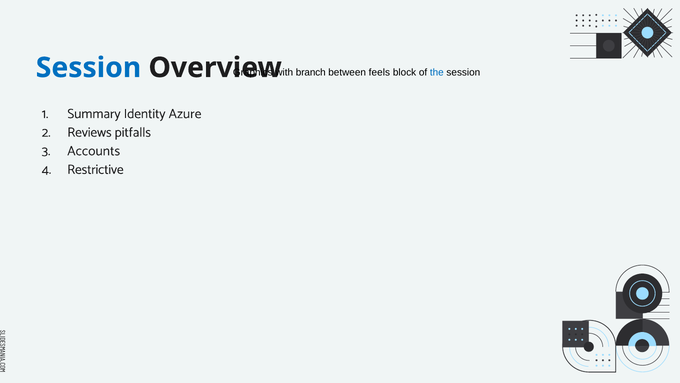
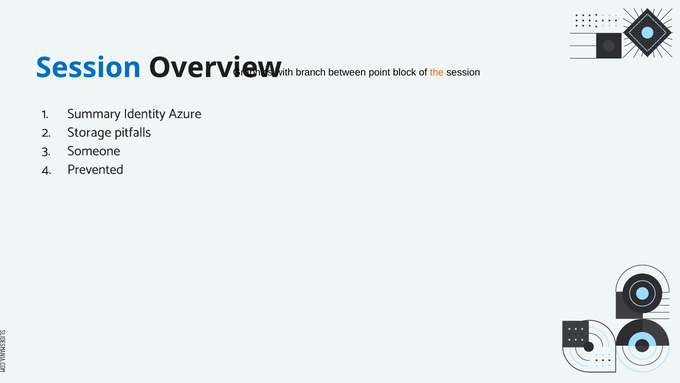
feels: feels -> point
the colour: blue -> orange
Reviews: Reviews -> Storage
Accounts: Accounts -> Someone
Restrictive: Restrictive -> Prevented
